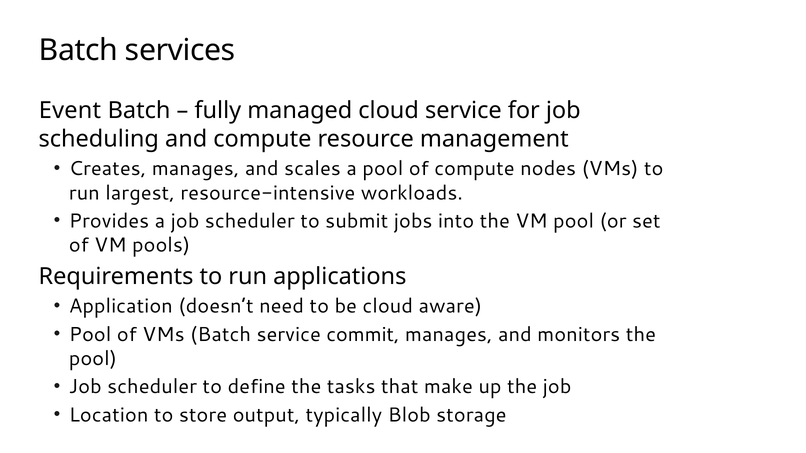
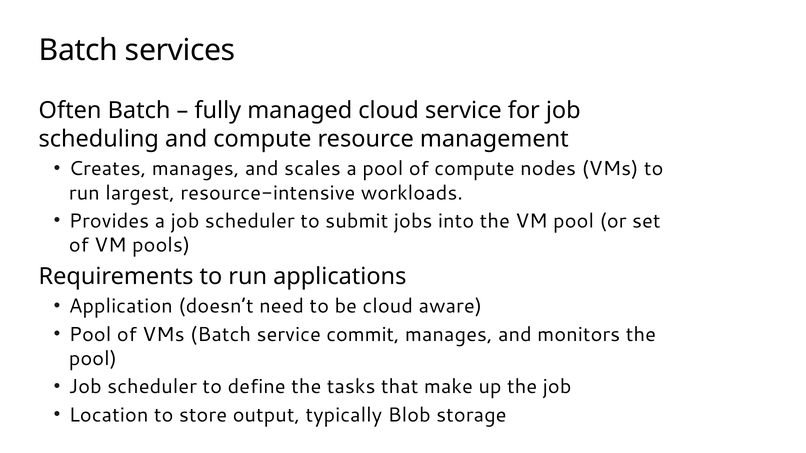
Event: Event -> Often
